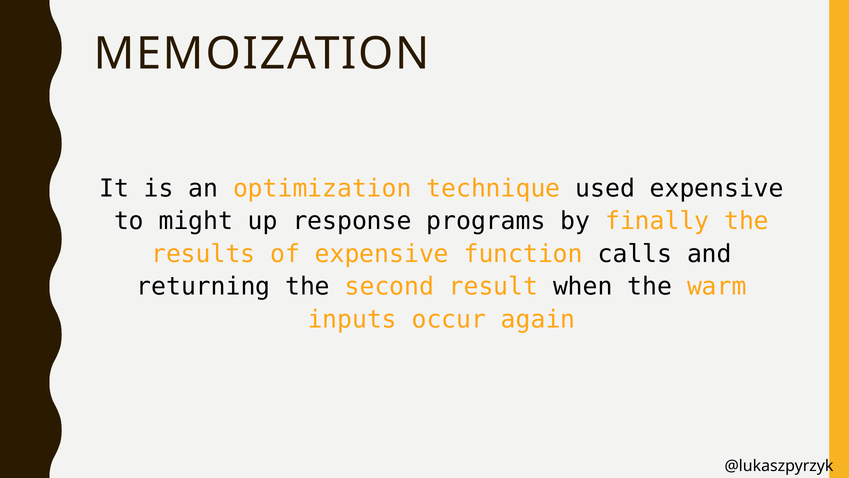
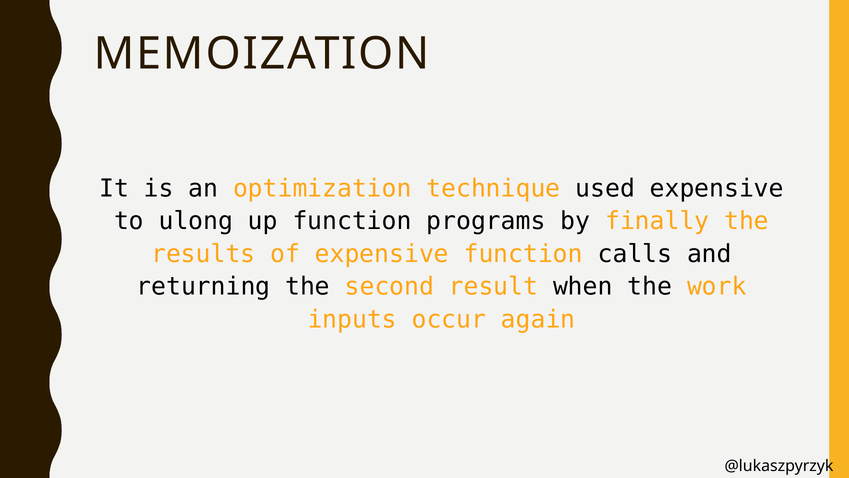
might: might -> ulong
up response: response -> function
warm: warm -> work
